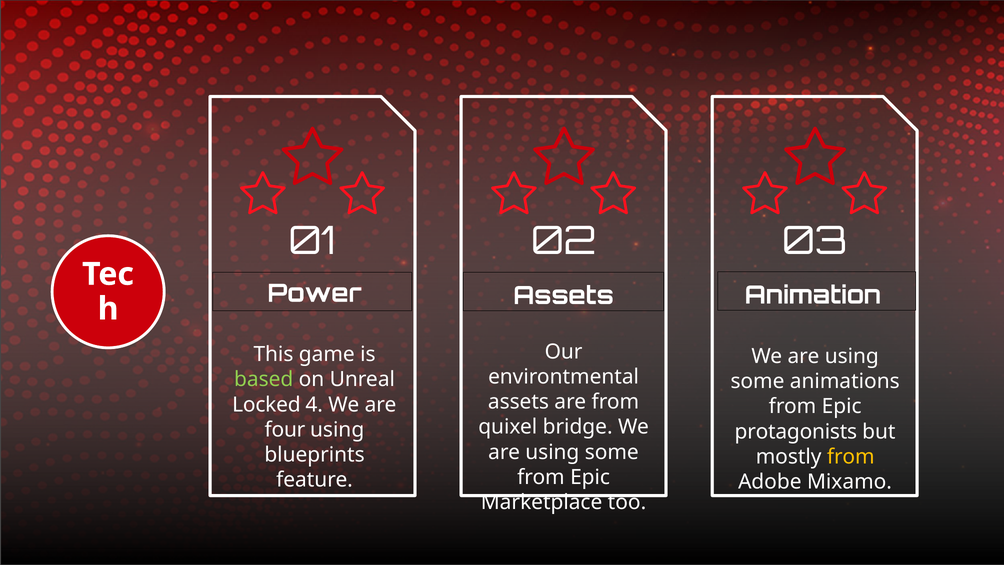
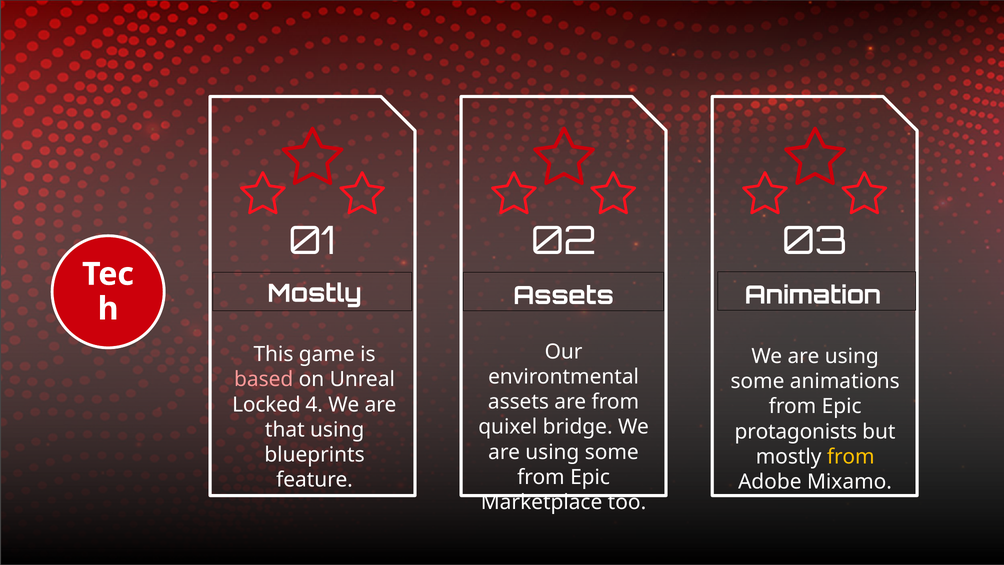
Power at (315, 293): Power -> Mostly
based colour: light green -> pink
four: four -> that
